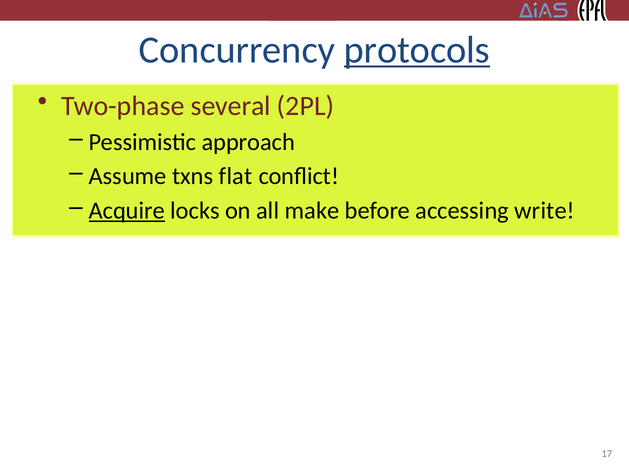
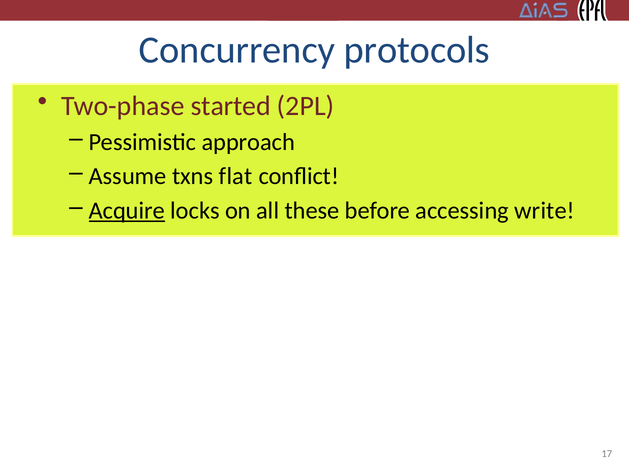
protocols underline: present -> none
several: several -> started
make: make -> these
